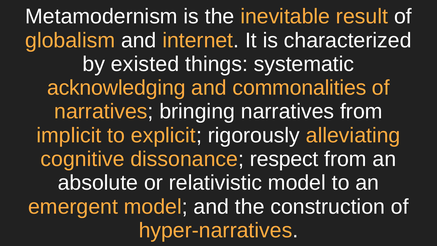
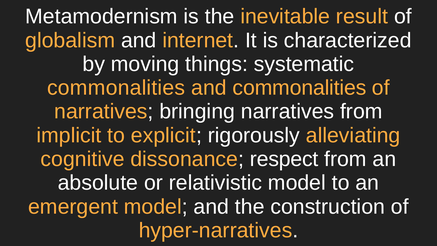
existed: existed -> moving
acknowledging at (116, 88): acknowledging -> commonalities
